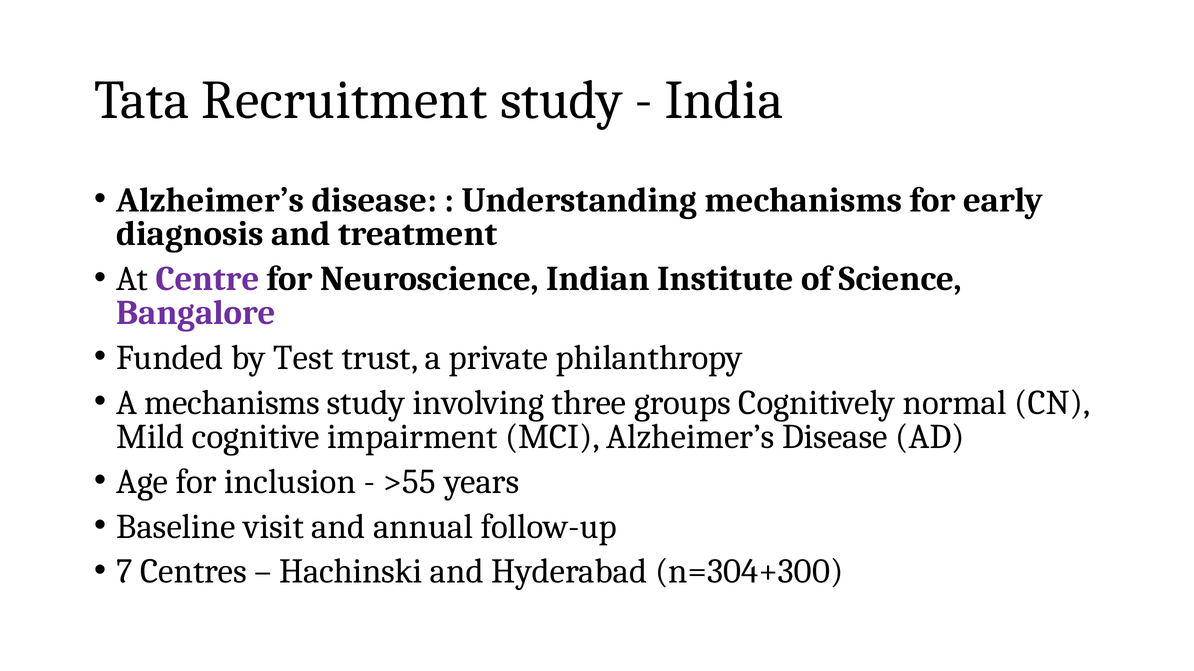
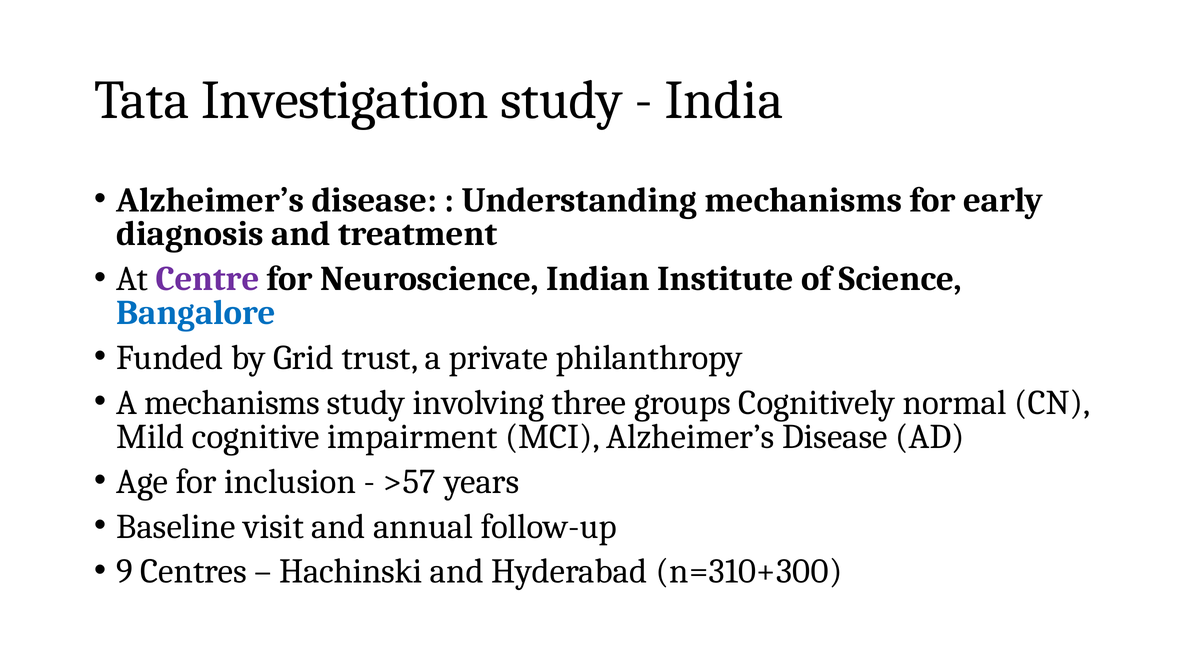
Recruitment: Recruitment -> Investigation
Bangalore colour: purple -> blue
Test: Test -> Grid
>55: >55 -> >57
7: 7 -> 9
n=304+300: n=304+300 -> n=310+300
